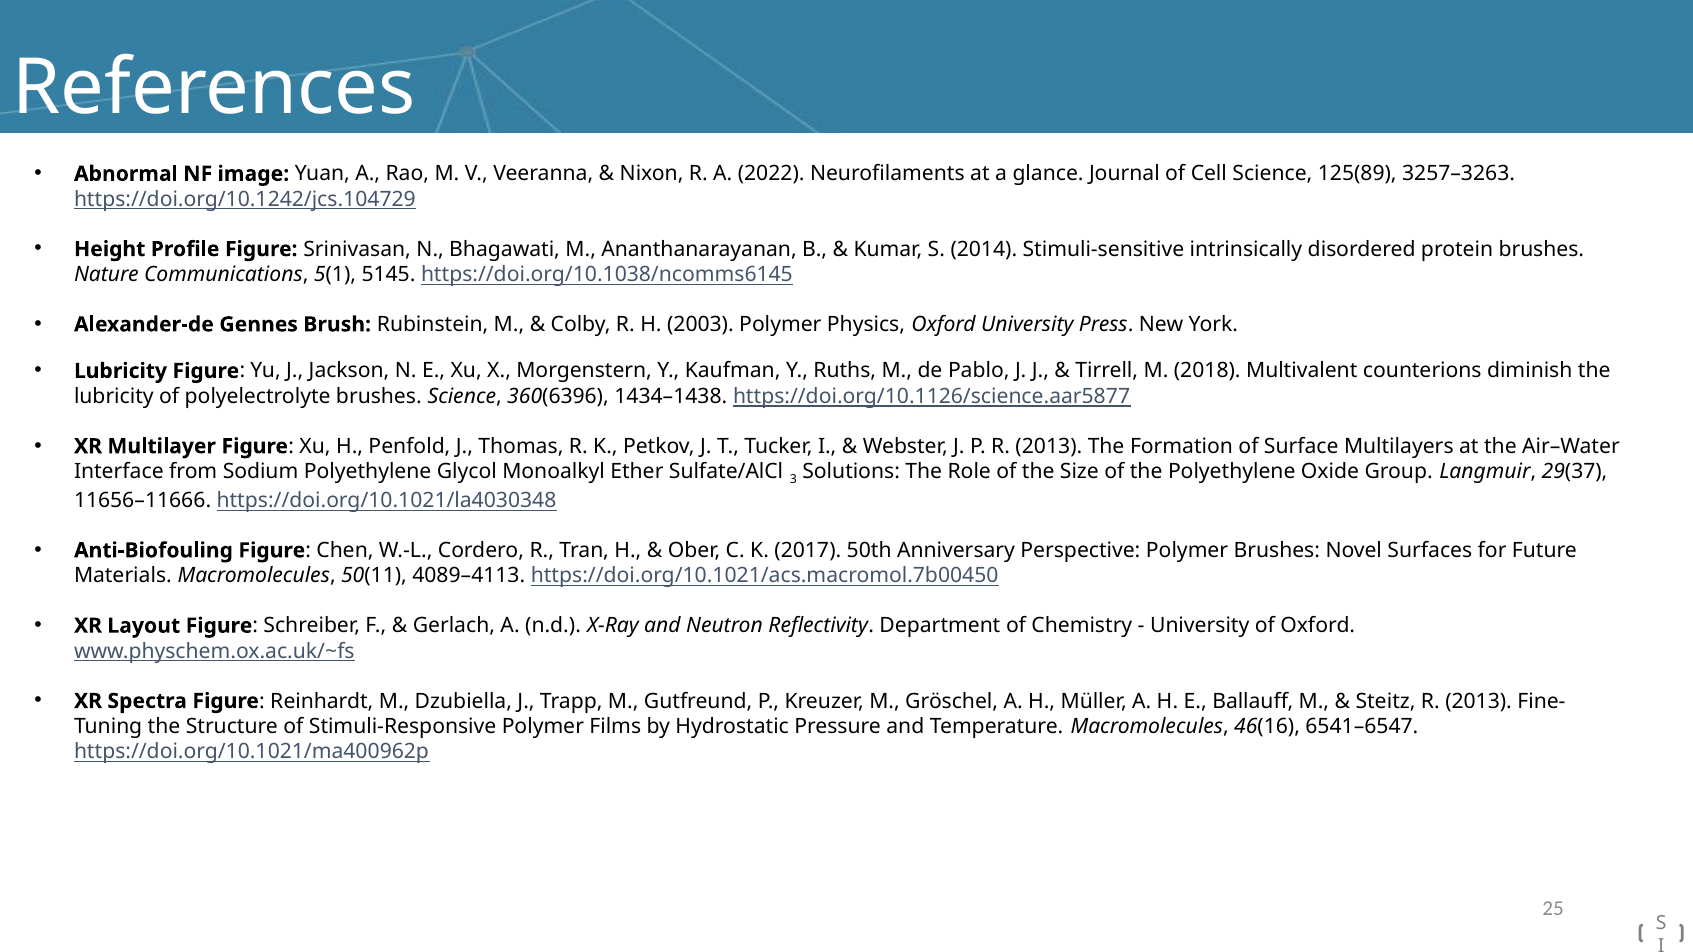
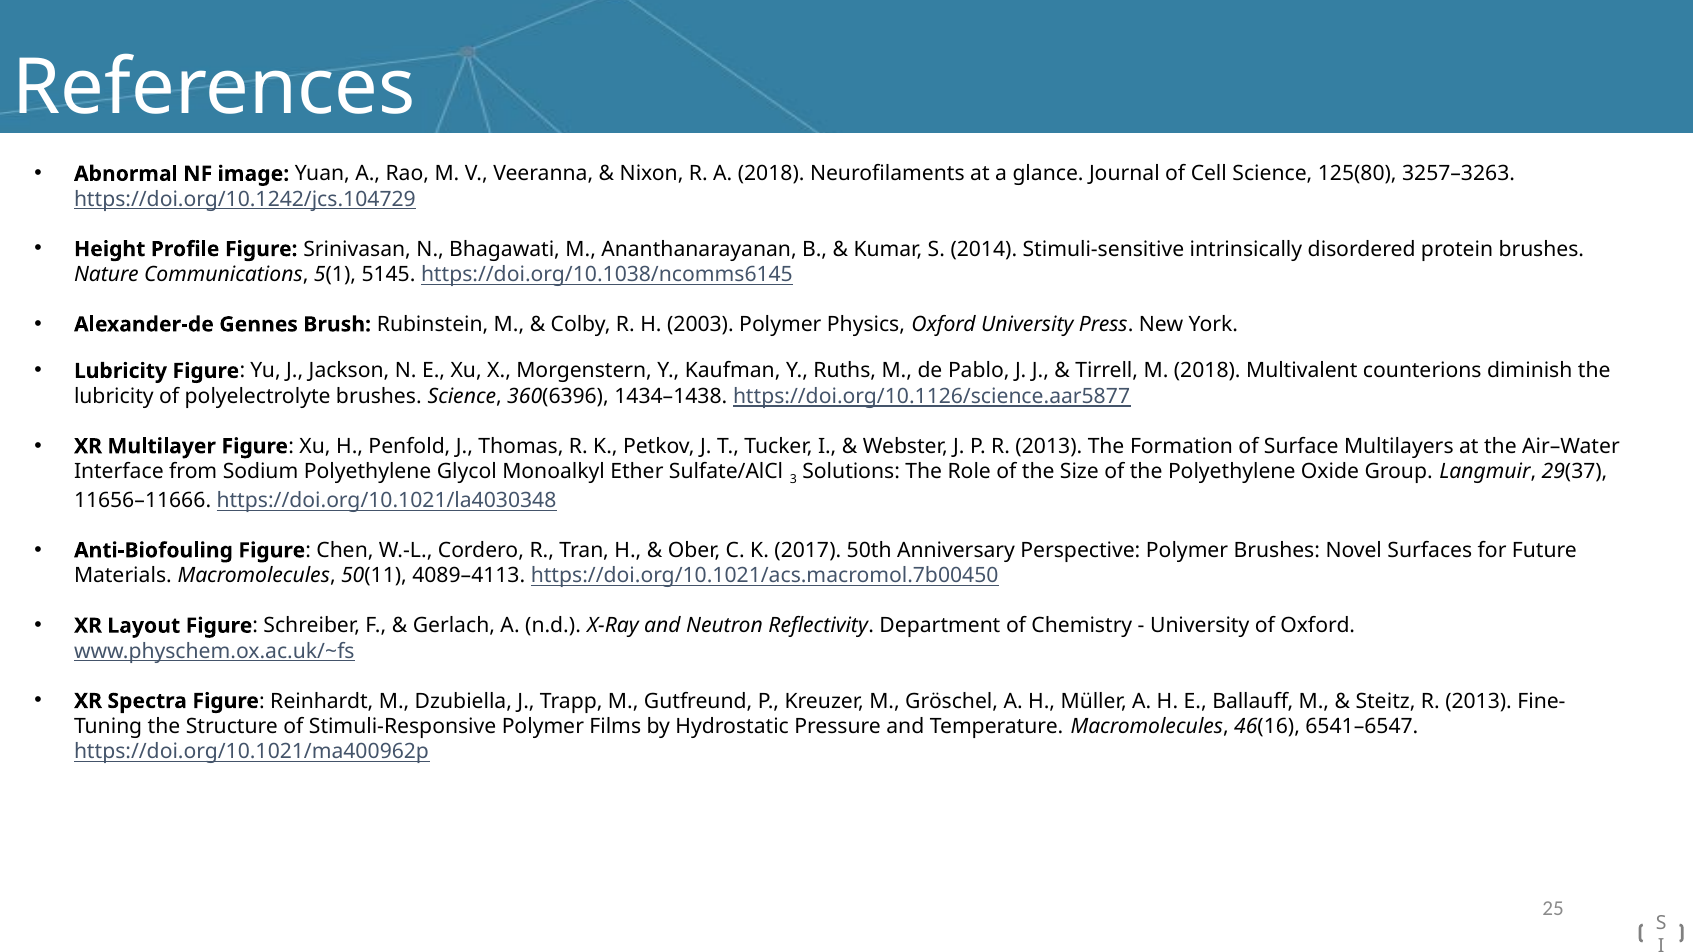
A 2022: 2022 -> 2018
125(89: 125(89 -> 125(80
